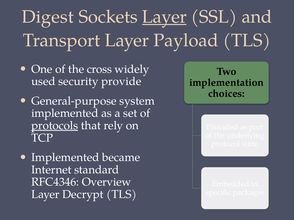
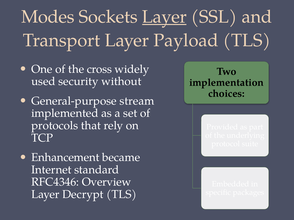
Digest: Digest -> Modes
provide: provide -> without
system: system -> stream
protocols underline: present -> none
Implemented at (65, 158): Implemented -> Enhancement
